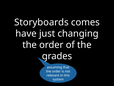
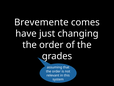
Storyboards: Storyboards -> Brevemente
